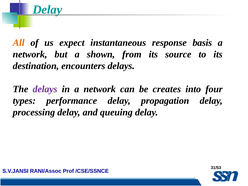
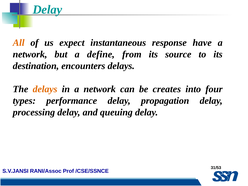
basis: basis -> have
shown: shown -> define
delays at (45, 89) colour: purple -> orange
